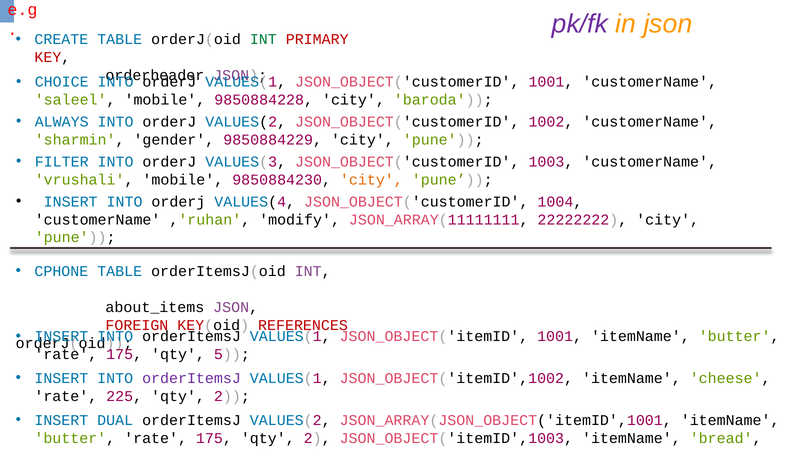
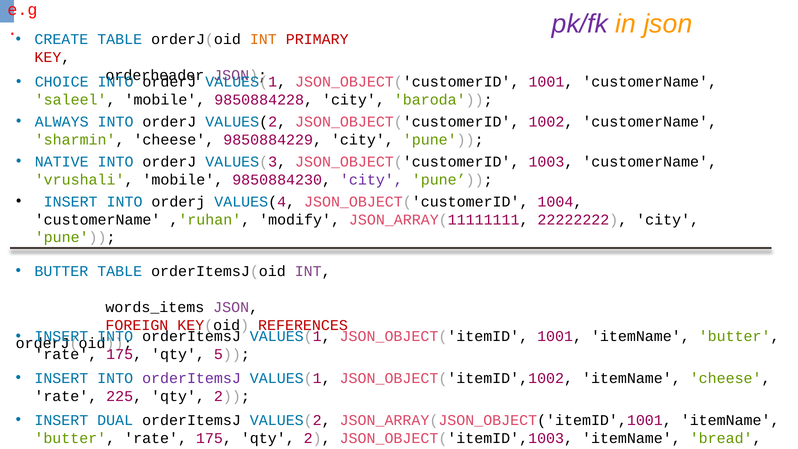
INT at (263, 39) colour: green -> orange
sharmin gender: gender -> cheese
FILTER: FILTER -> NATIVE
city at (371, 180) colour: orange -> purple
CPHONE at (61, 271): CPHONE -> BUTTER
about_items: about_items -> words_items
